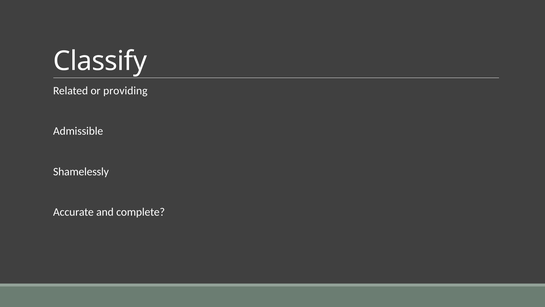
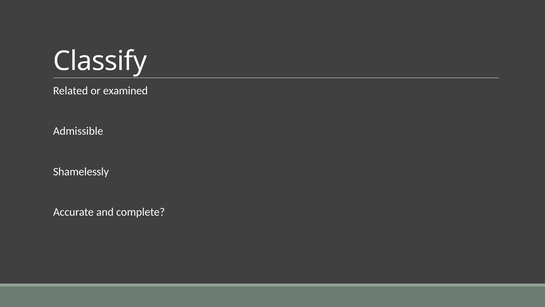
providing: providing -> examined
